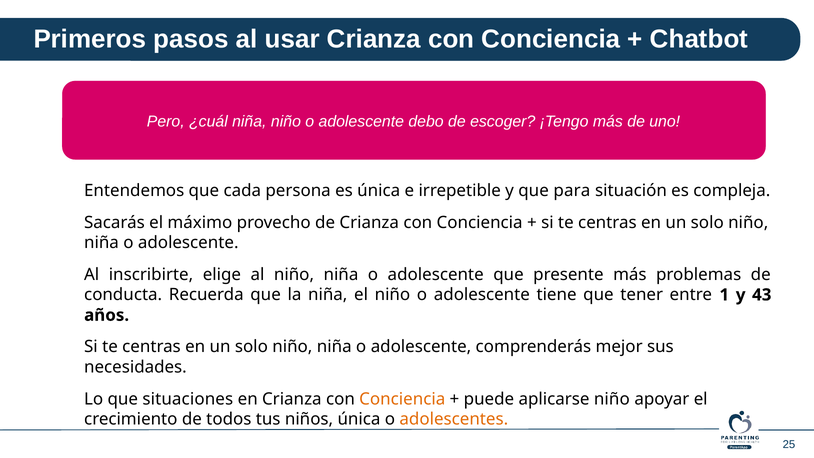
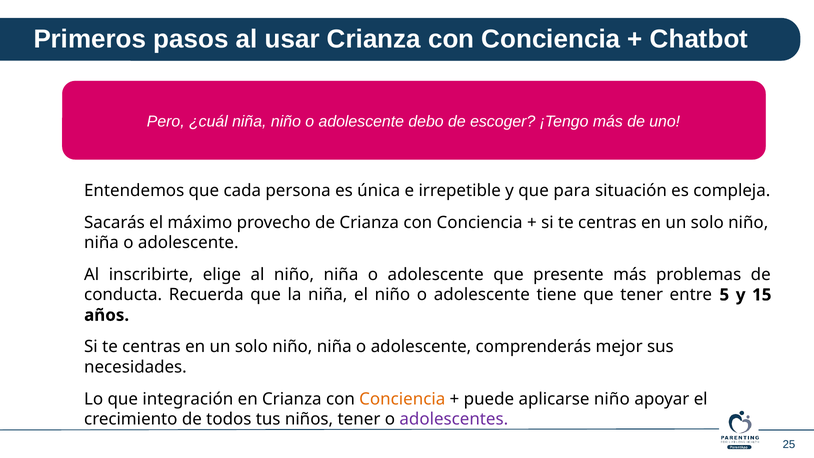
1: 1 -> 5
43: 43 -> 15
situaciones: situaciones -> integración
niños única: única -> tener
adolescentes colour: orange -> purple
